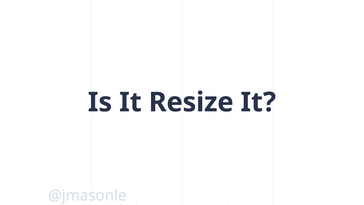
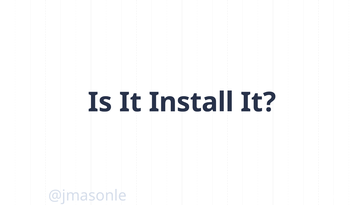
Resize: Resize -> Install
